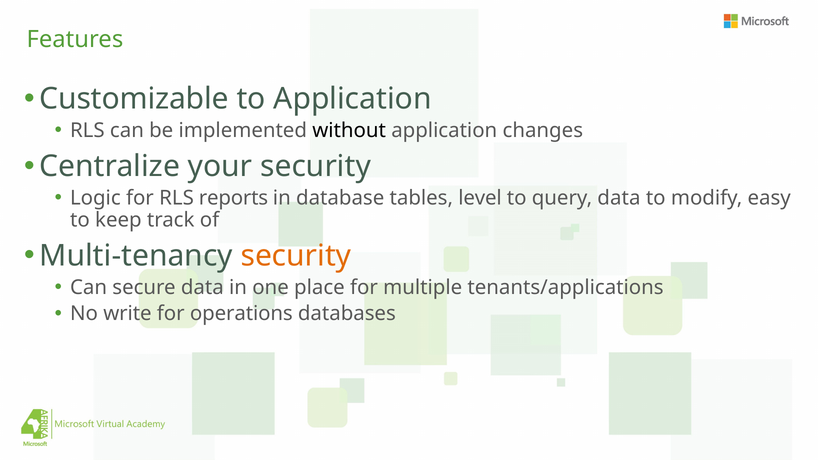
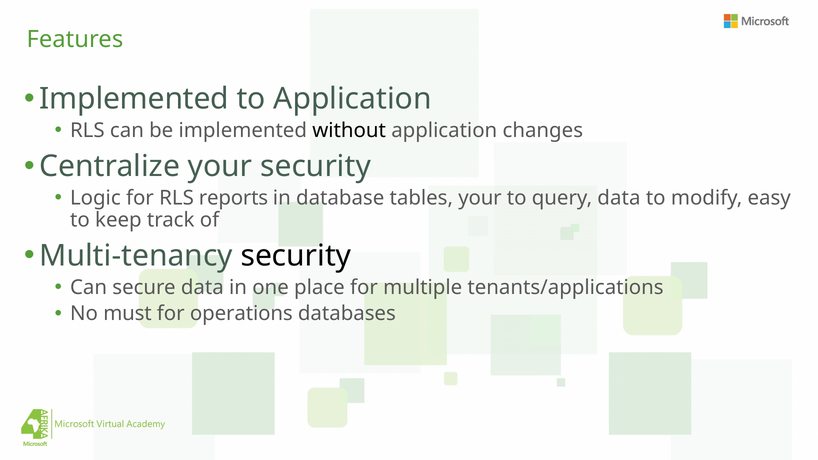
Customizable at (134, 99): Customizable -> Implemented
tables level: level -> your
security at (296, 256) colour: orange -> black
write: write -> must
